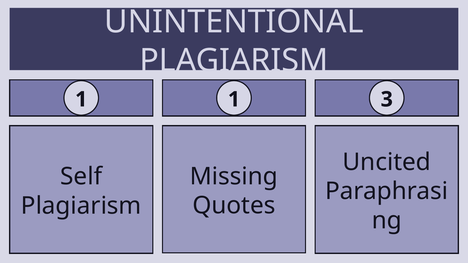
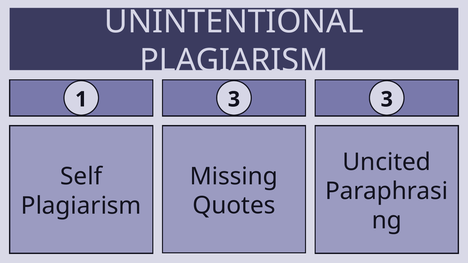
1 1: 1 -> 3
